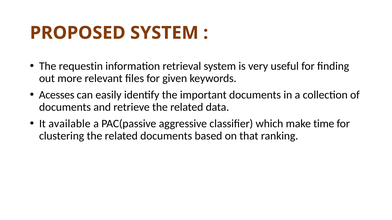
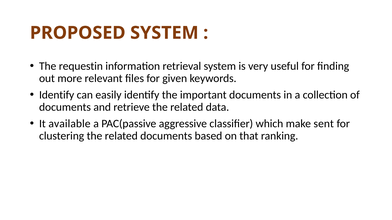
Acesses at (57, 95): Acesses -> Identify
time: time -> sent
